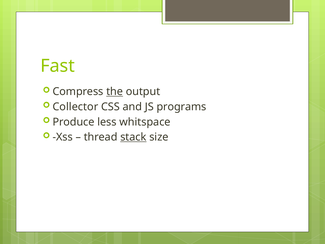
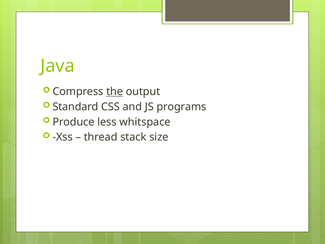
Fast: Fast -> Java
Collector: Collector -> Standard
stack underline: present -> none
